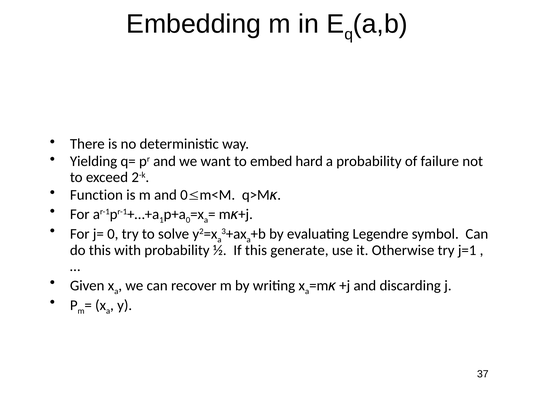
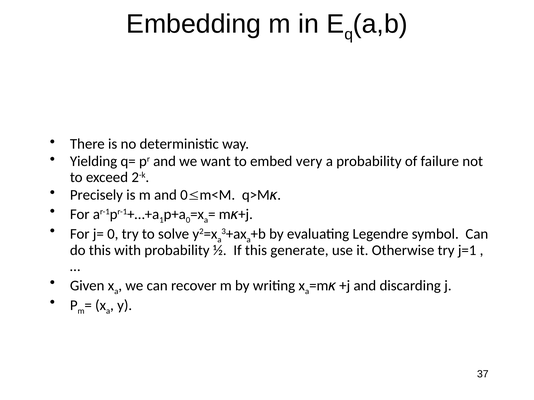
hard: hard -> very
Function: Function -> Precisely
